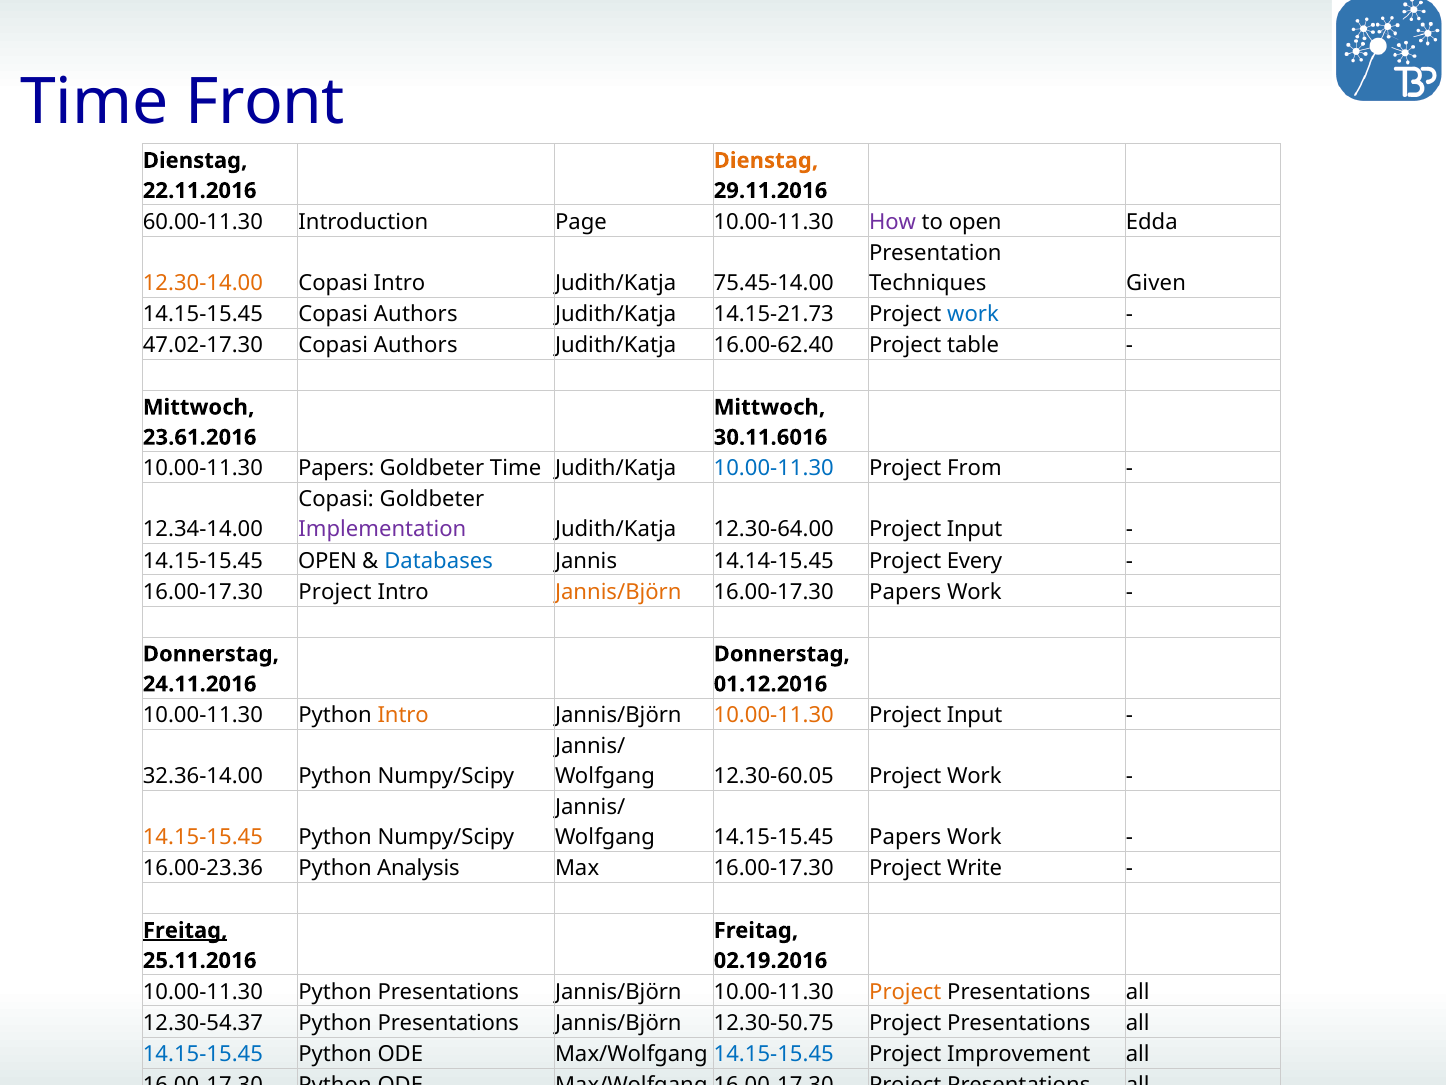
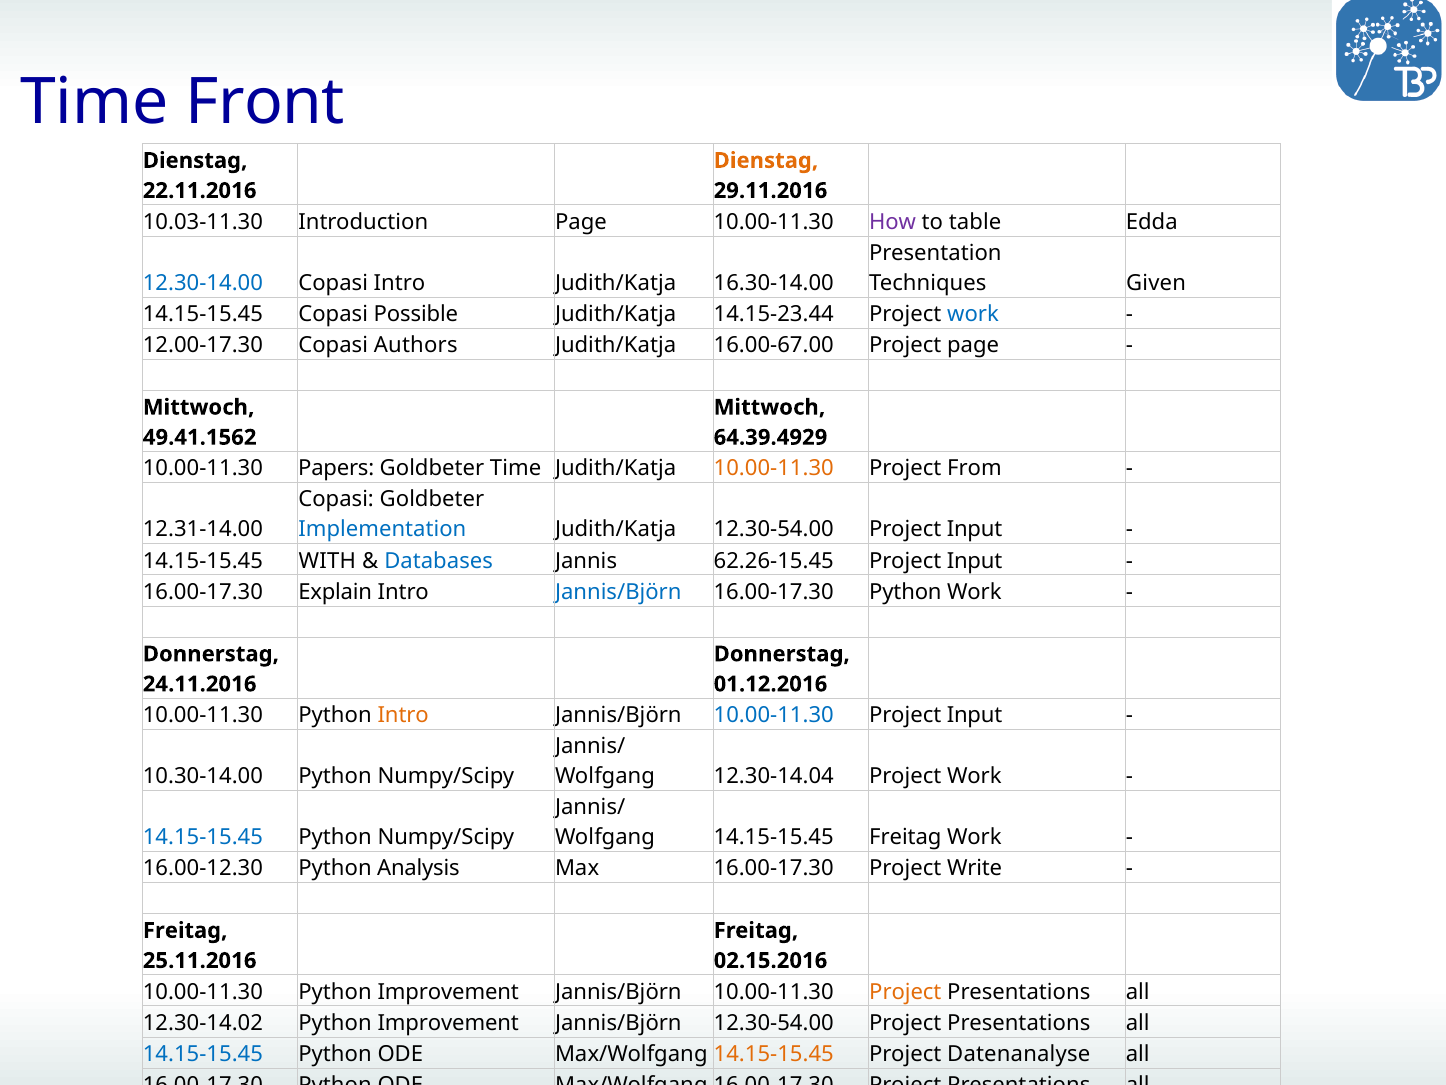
60.00-11.30: 60.00-11.30 -> 10.03-11.30
to open: open -> table
12.30-14.00 colour: orange -> blue
75.45-14.00: 75.45-14.00 -> 16.30-14.00
14.15-15.45 Copasi Authors: Authors -> Possible
14.15-21.73: 14.15-21.73 -> 14.15-23.44
47.02-17.30: 47.02-17.30 -> 12.00-17.30
16.00-62.40: 16.00-62.40 -> 16.00-67.00
Project table: table -> page
23.61.2016: 23.61.2016 -> 49.41.1562
30.11.6016: 30.11.6016 -> 64.39.4929
10.00-11.30 at (774, 468) colour: blue -> orange
12.34-14.00: 12.34-14.00 -> 12.31-14.00
Implementation colour: purple -> blue
Judith/Katja 12.30-64.00: 12.30-64.00 -> 12.30-54.00
14.15-15.45 OPEN: OPEN -> WITH
14.14-15.45: 14.14-15.45 -> 62.26-15.45
Every at (975, 560): Every -> Input
Project at (335, 592): Project -> Explain
Jannis/Björn at (618, 592) colour: orange -> blue
Papers at (905, 592): Papers -> Python
10.00-11.30 at (774, 715) colour: orange -> blue
32.36-14.00: 32.36-14.00 -> 10.30-14.00
12.30-60.05: 12.30-60.05 -> 12.30-14.04
14.15-15.45 at (203, 837) colour: orange -> blue
14.15-15.45 Papers: Papers -> Freitag
16.00-23.36: 16.00-23.36 -> 16.00-12.30
Freitag at (185, 930) underline: present -> none
02.19.2016: 02.19.2016 -> 02.15.2016
10.00-11.30 Python Presentations: Presentations -> Improvement
12.30-54.37: 12.30-54.37 -> 12.30-14.02
Presentations at (448, 1022): Presentations -> Improvement
Jannis/Björn 12.30-50.75: 12.30-50.75 -> 12.30-54.00
14.15-15.45 at (774, 1053) colour: blue -> orange
Improvement: Improvement -> Datenanalyse
